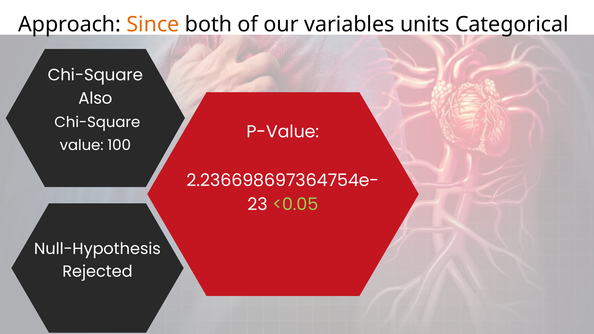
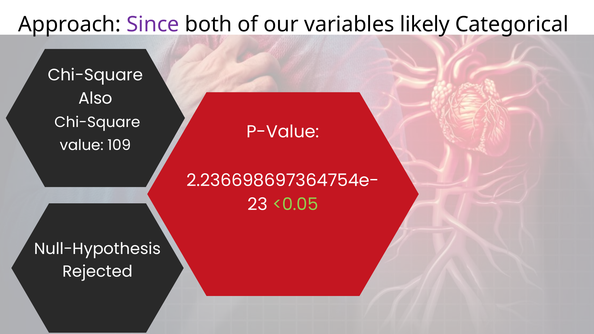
Since colour: orange -> purple
units: units -> likely
100: 100 -> 109
